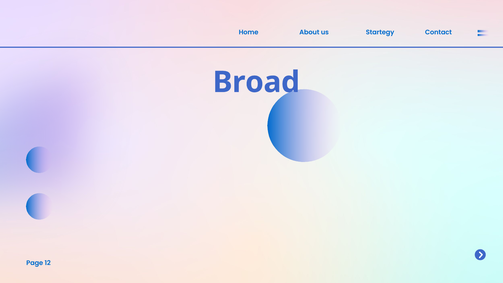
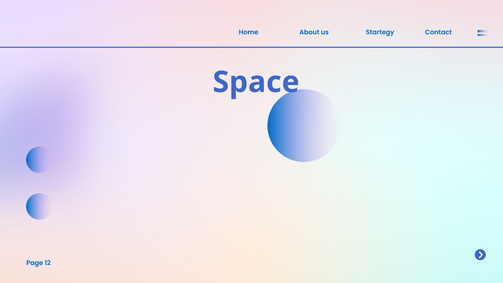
Broad: Broad -> Space
